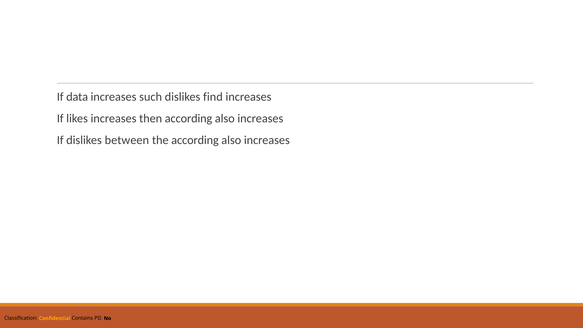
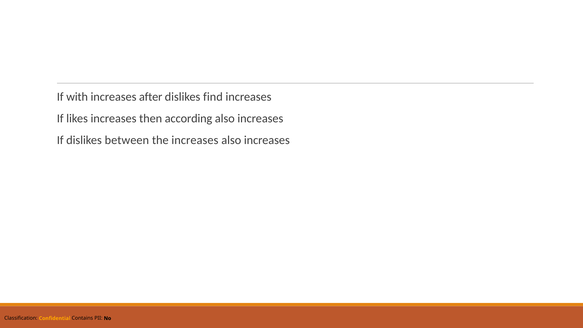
data: data -> with
such: such -> after
the according: according -> increases
